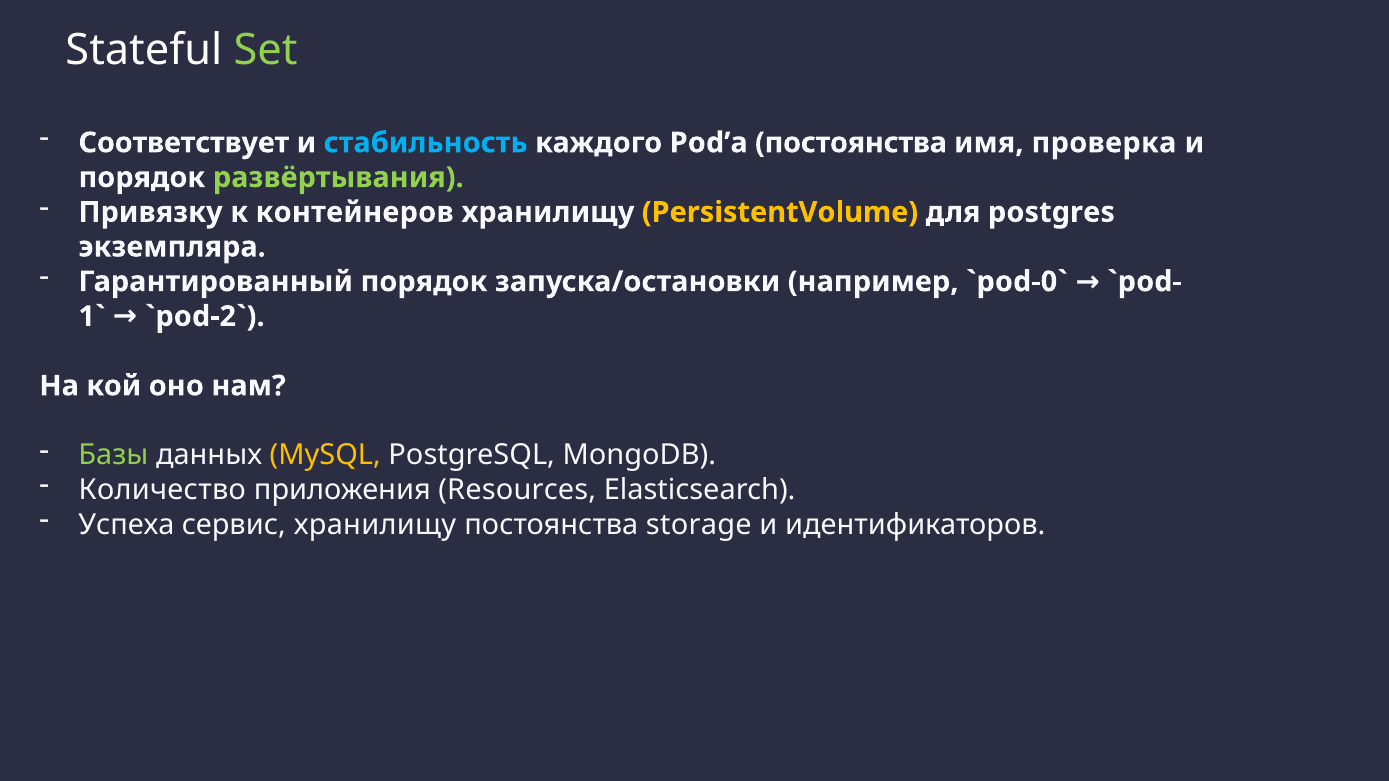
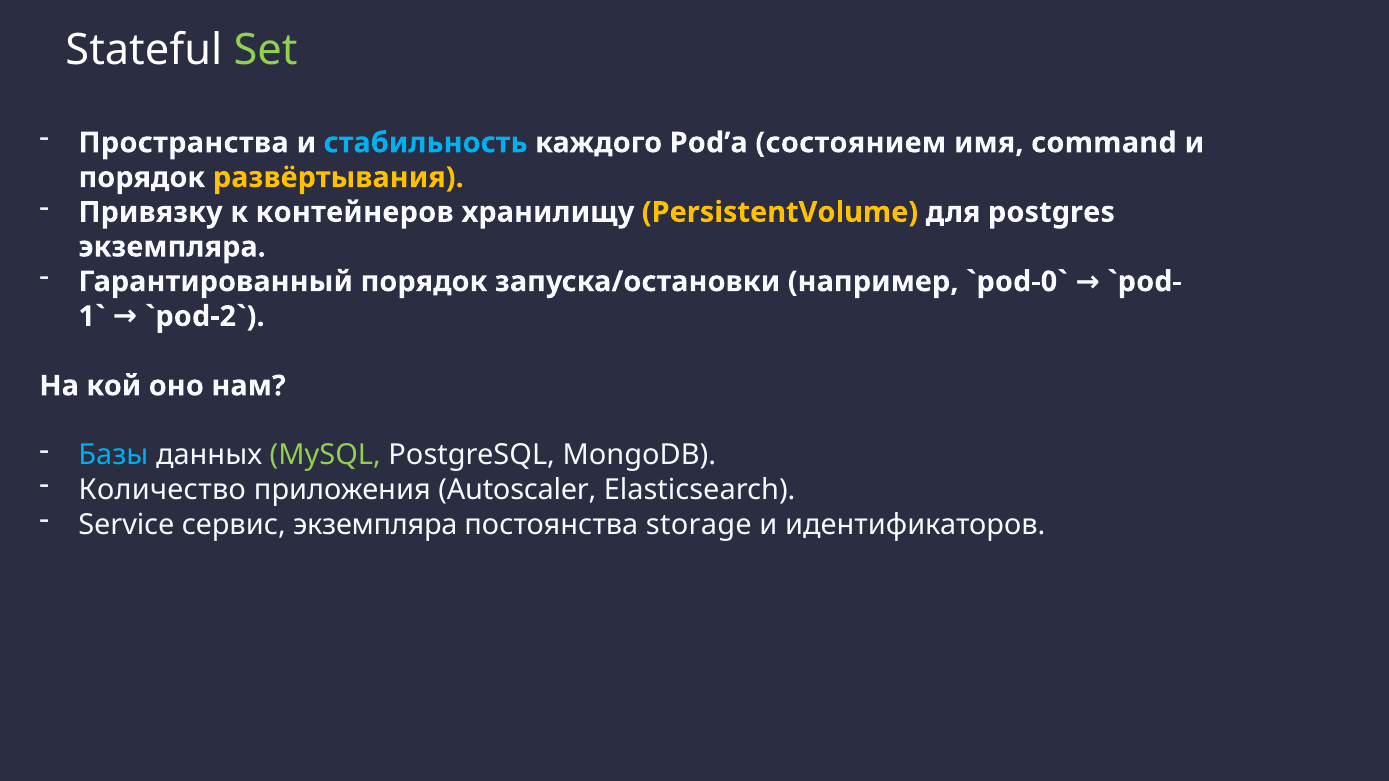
Соответствует: Соответствует -> Пространства
Pod’а постоянства: постоянства -> состоянием
проверка: проверка -> command
развёртывания colour: light green -> yellow
Базы colour: light green -> light blue
MySQL colour: yellow -> light green
Resources: Resources -> Autoscaler
Успеха: Успеха -> Service
сервис хранилищу: хранилищу -> экземпляра
